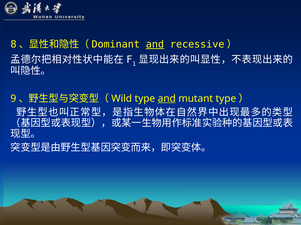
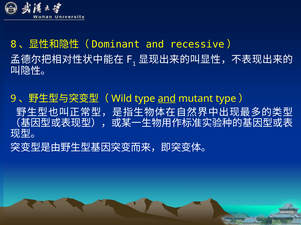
and at (155, 44) underline: present -> none
